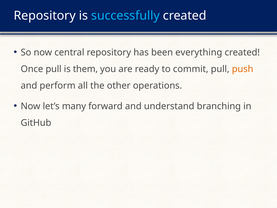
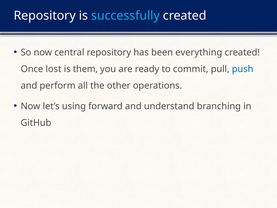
Once pull: pull -> lost
push colour: orange -> blue
many: many -> using
